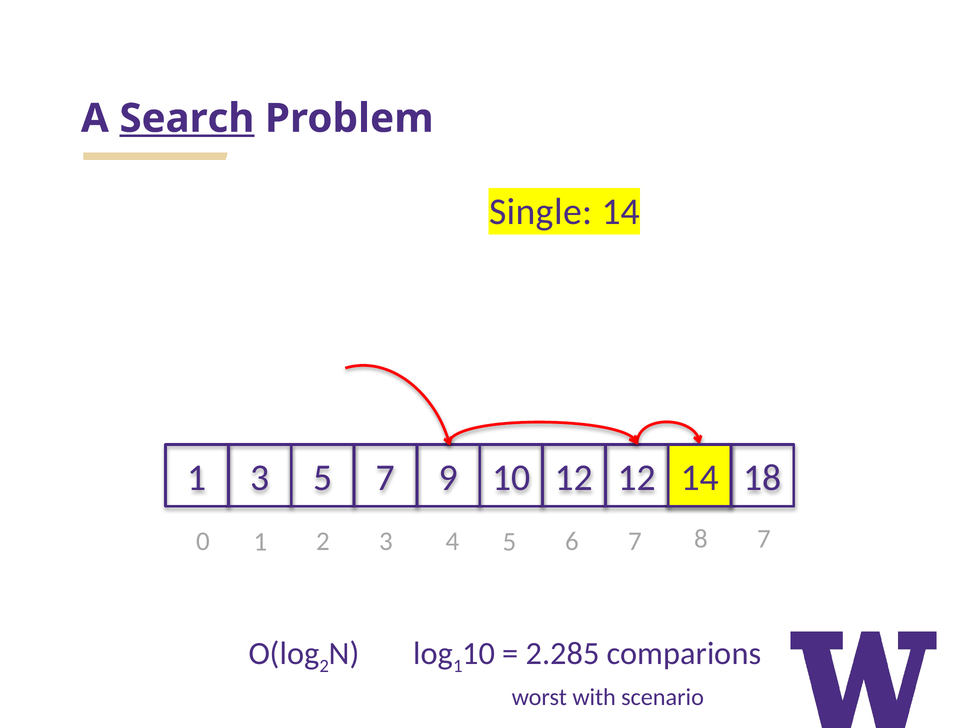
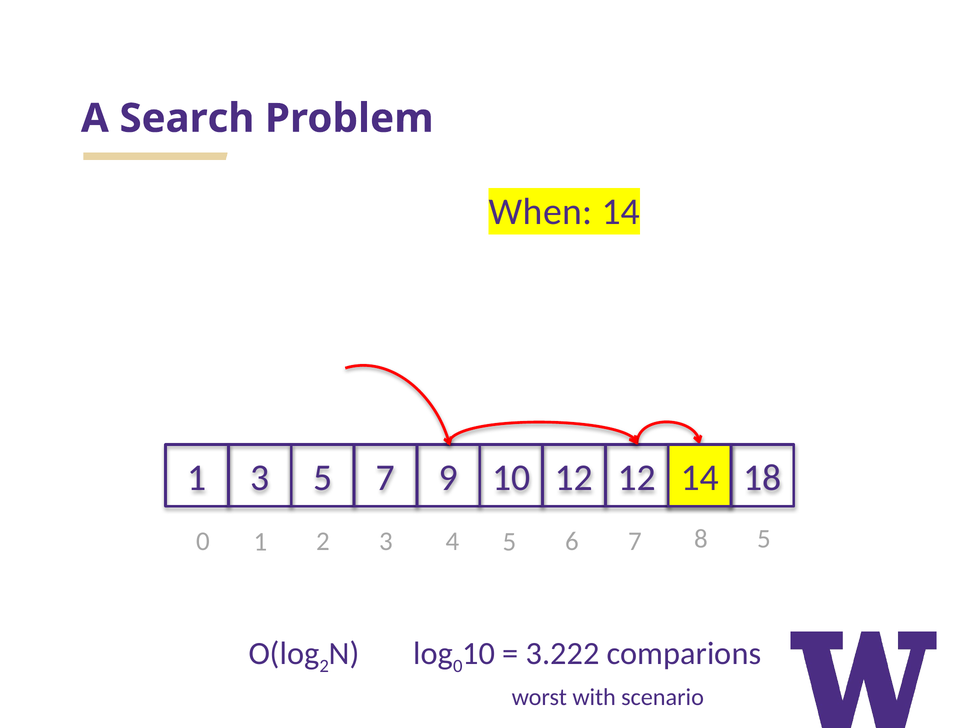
Search underline: present -> none
Single: Single -> When
8 7: 7 -> 5
1 at (458, 666): 1 -> 0
2.285: 2.285 -> 3.222
